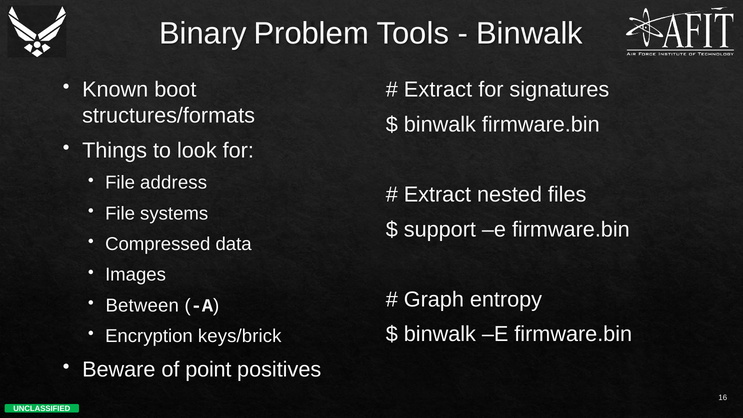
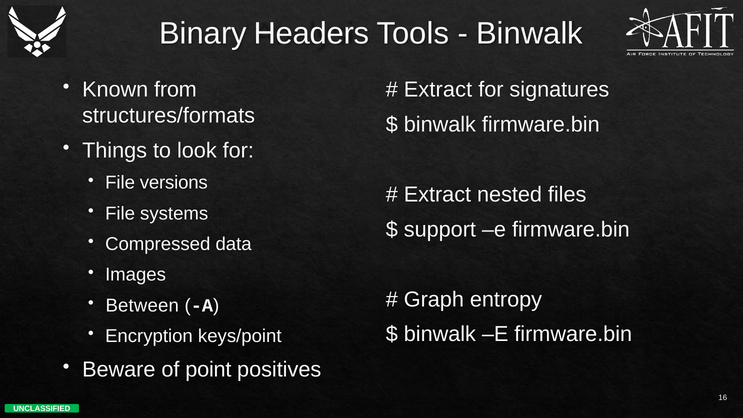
Problem: Problem -> Headers
boot: boot -> from
address: address -> versions
keys/brick: keys/brick -> keys/point
